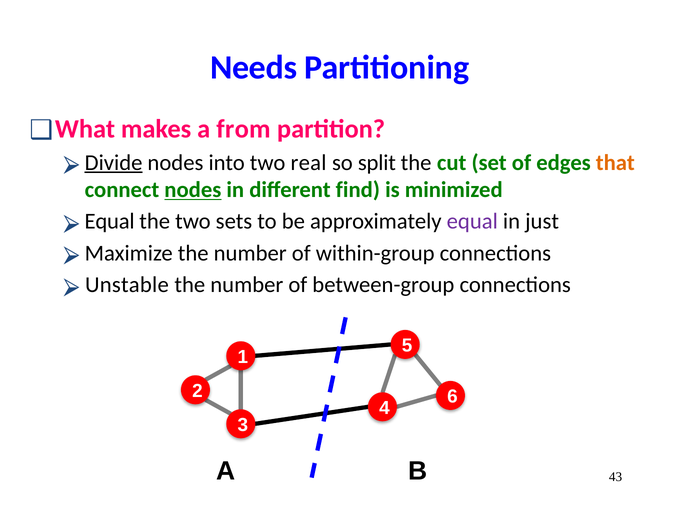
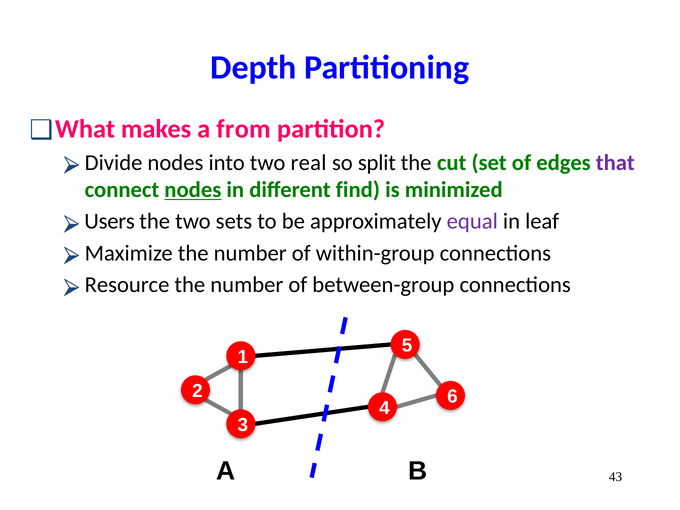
Needs: Needs -> Depth
Divide underline: present -> none
that colour: orange -> purple
Equal at (110, 221): Equal -> Users
just: just -> leaf
Unstable: Unstable -> Resource
